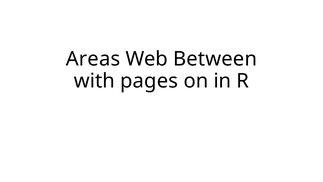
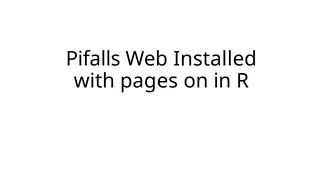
Areas: Areas -> Pifalls
Between: Between -> Installed
